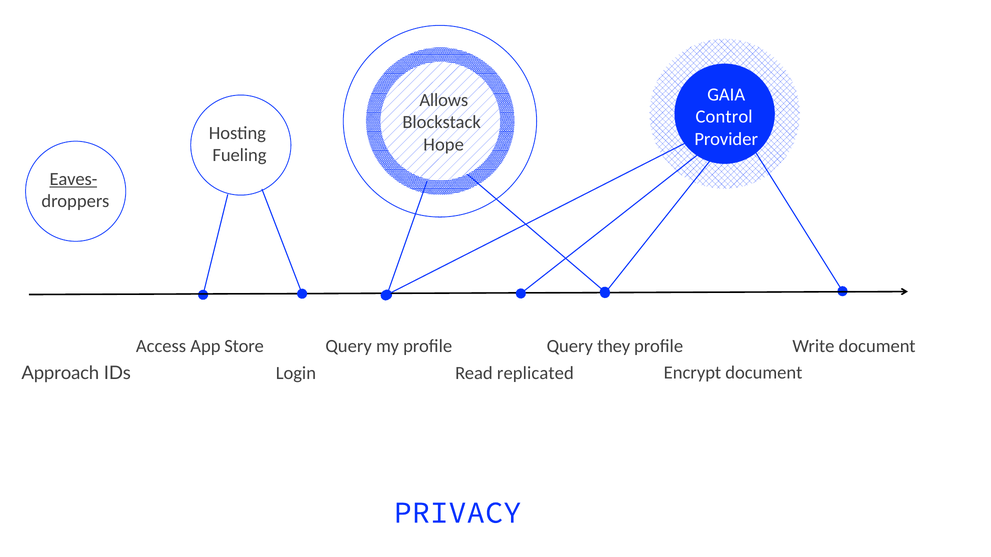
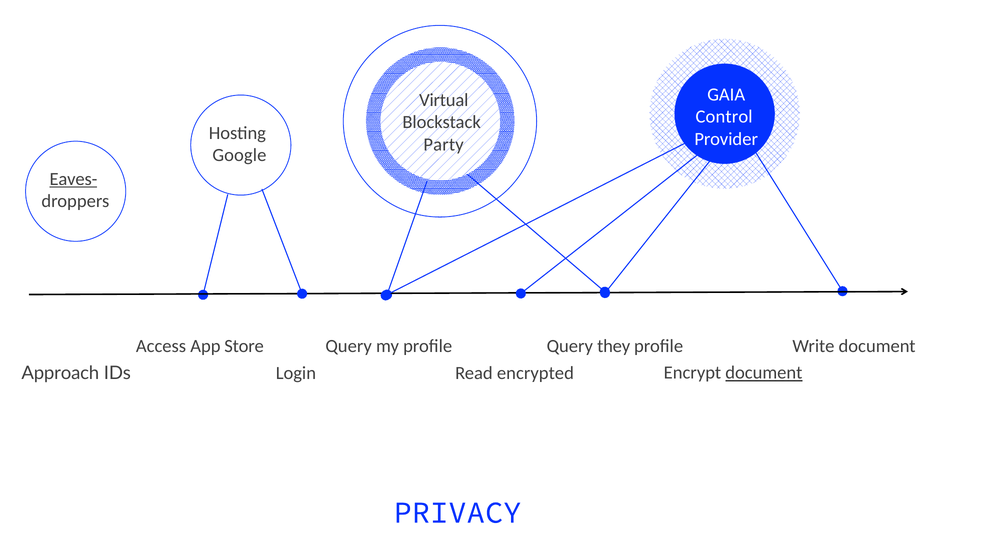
Allows: Allows -> Virtual
Hope: Hope -> Party
Fueling: Fueling -> Google
document at (764, 373) underline: none -> present
replicated: replicated -> encrypted
